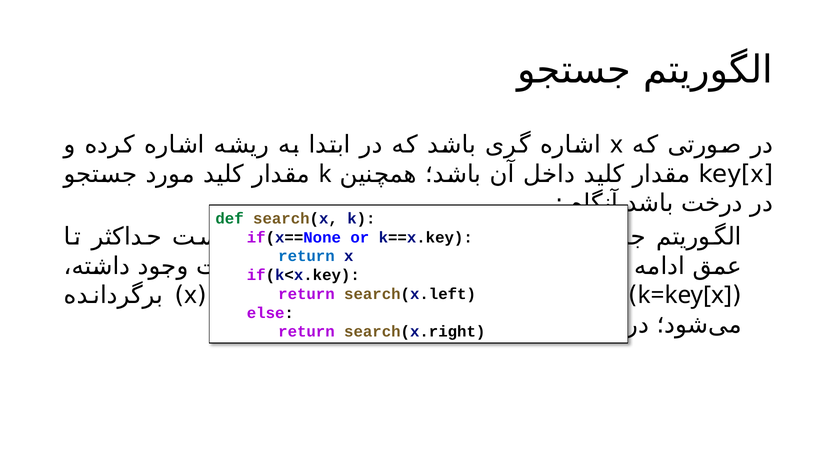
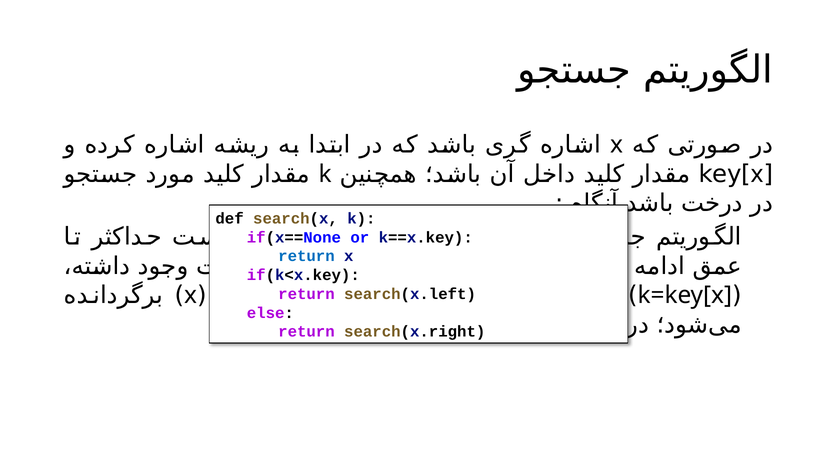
def colour: green -> black
